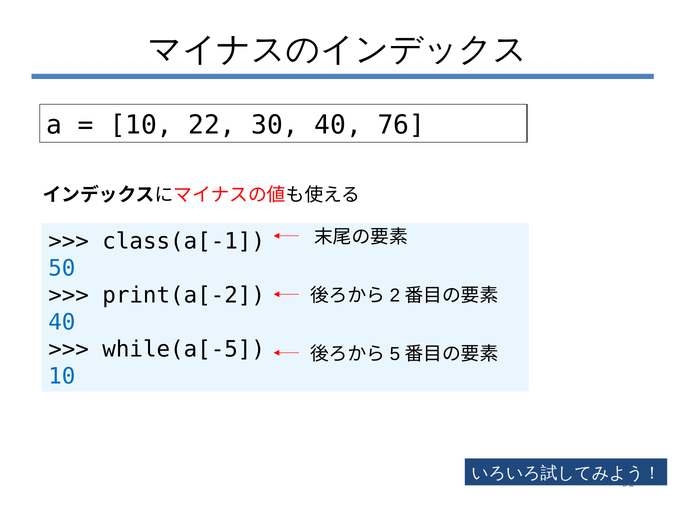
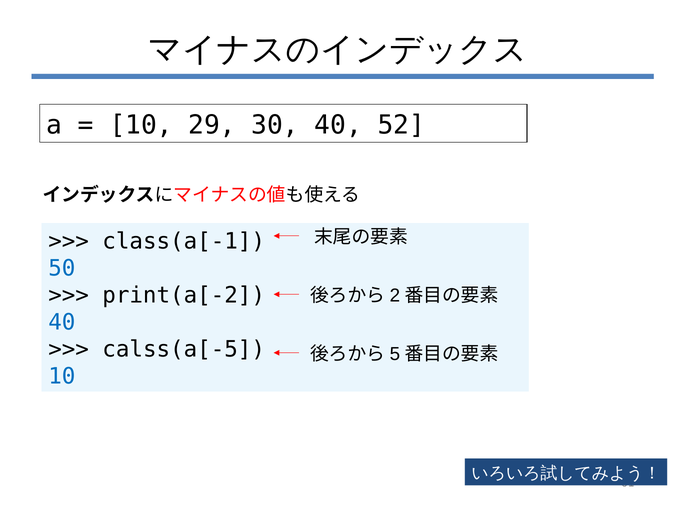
22: 22 -> 29
76: 76 -> 52
while(a[-5: while(a[-5 -> calss(a[-5
